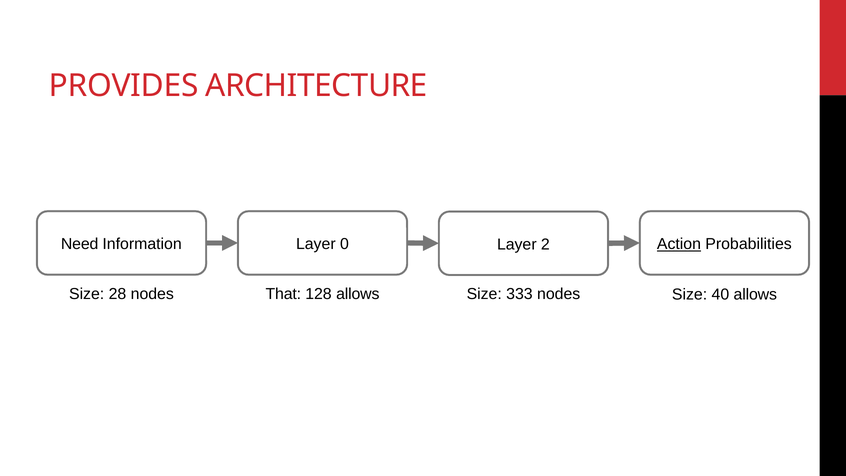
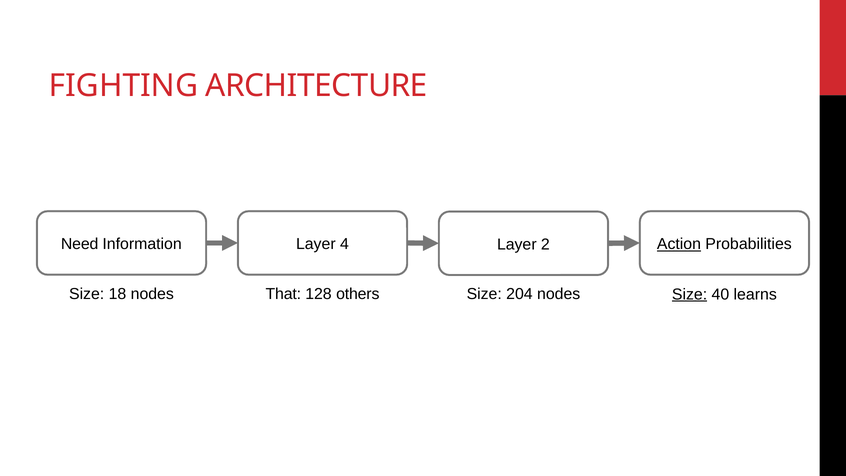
PROVIDES: PROVIDES -> FIGHTING
0: 0 -> 4
28: 28 -> 18
128 allows: allows -> others
333: 333 -> 204
Size at (690, 294) underline: none -> present
40 allows: allows -> learns
